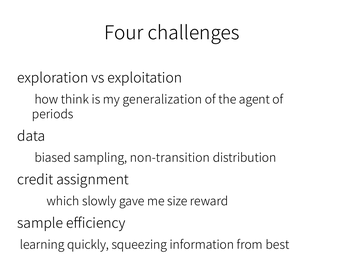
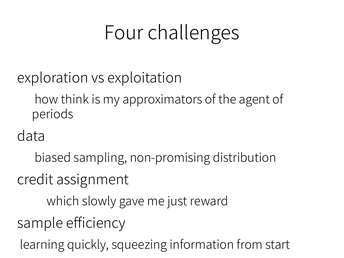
generalization: generalization -> approximators
non-transition: non-transition -> non-promising
size: size -> just
best: best -> start
